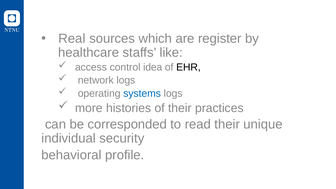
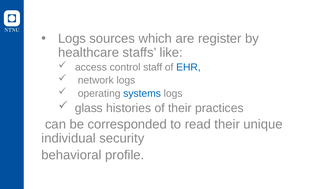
Real at (72, 38): Real -> Logs
idea: idea -> staff
EHR colour: black -> blue
more: more -> glass
